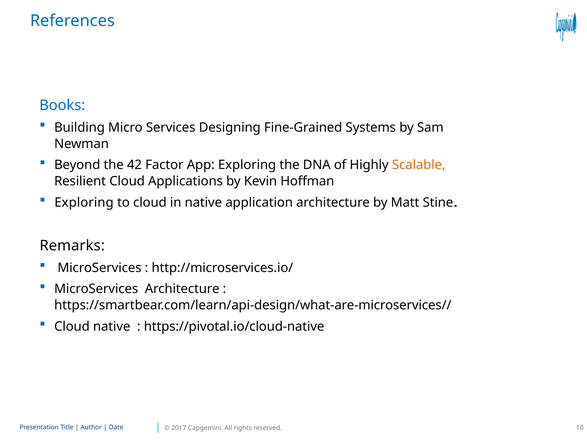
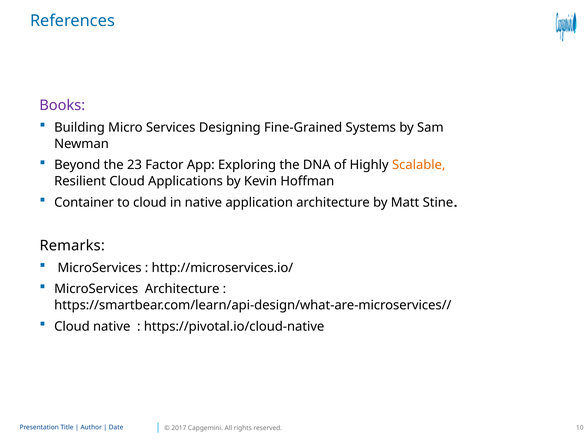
Books colour: blue -> purple
42: 42 -> 23
Exploring at (84, 203): Exploring -> Container
